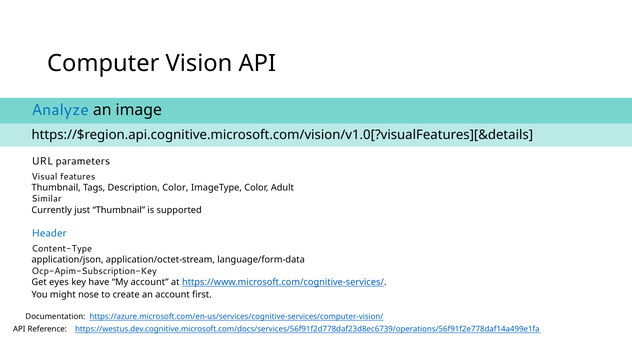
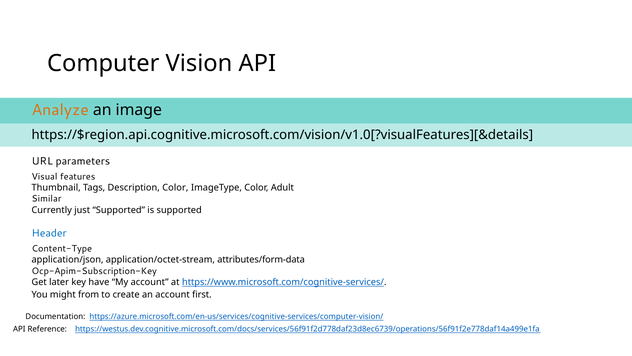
Analyze colour: blue -> orange
just Thumbnail: Thumbnail -> Supported
language/form-data: language/form-data -> attributes/form-data
eyes: eyes -> later
nose: nose -> from
